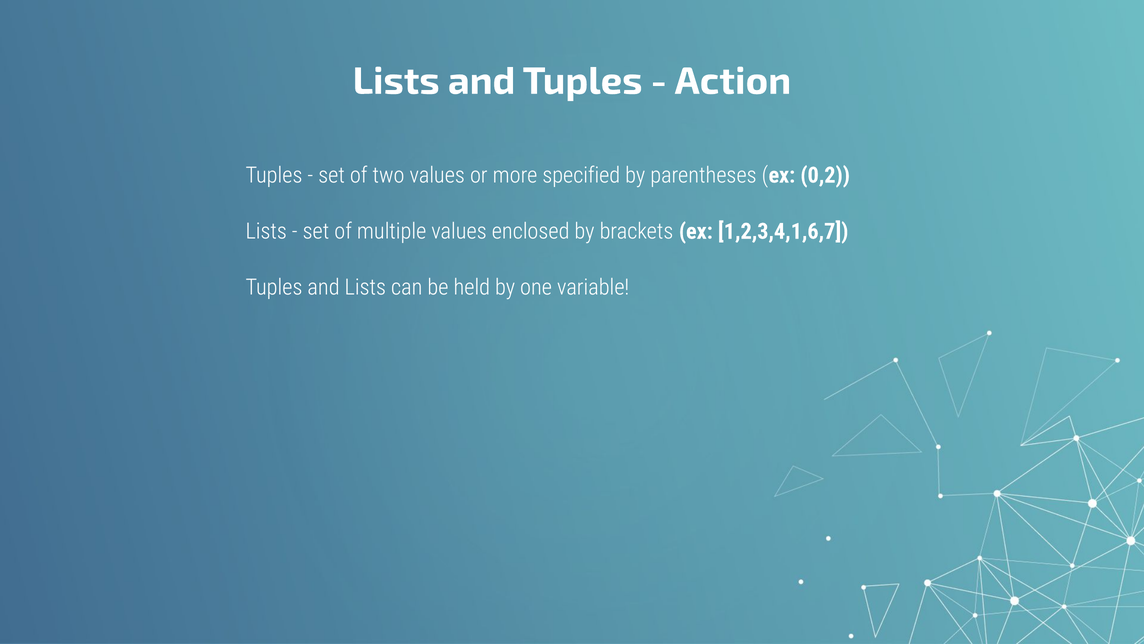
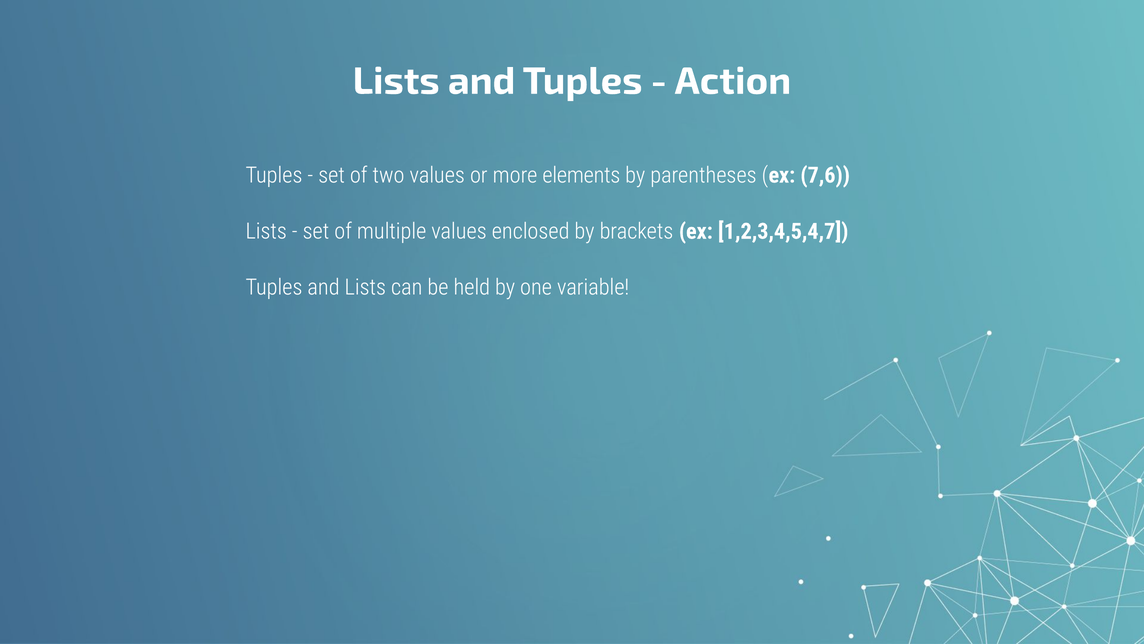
specified: specified -> elements
0,2: 0,2 -> 7,6
1,2,3,4,1,6,7: 1,2,3,4,1,6,7 -> 1,2,3,4,5,4,7
